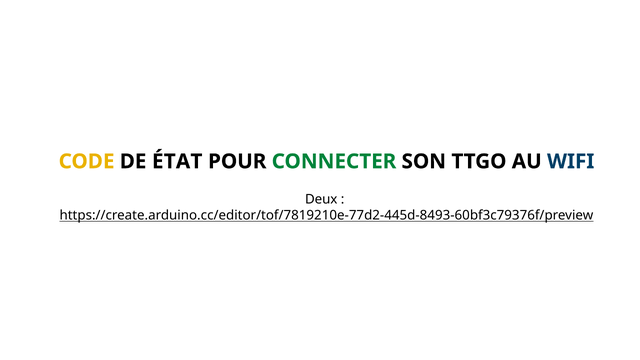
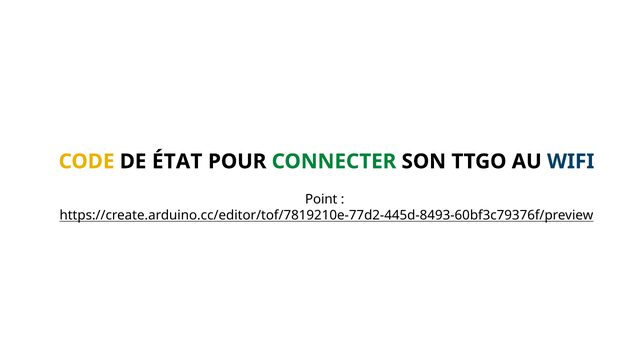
Deux: Deux -> Point
